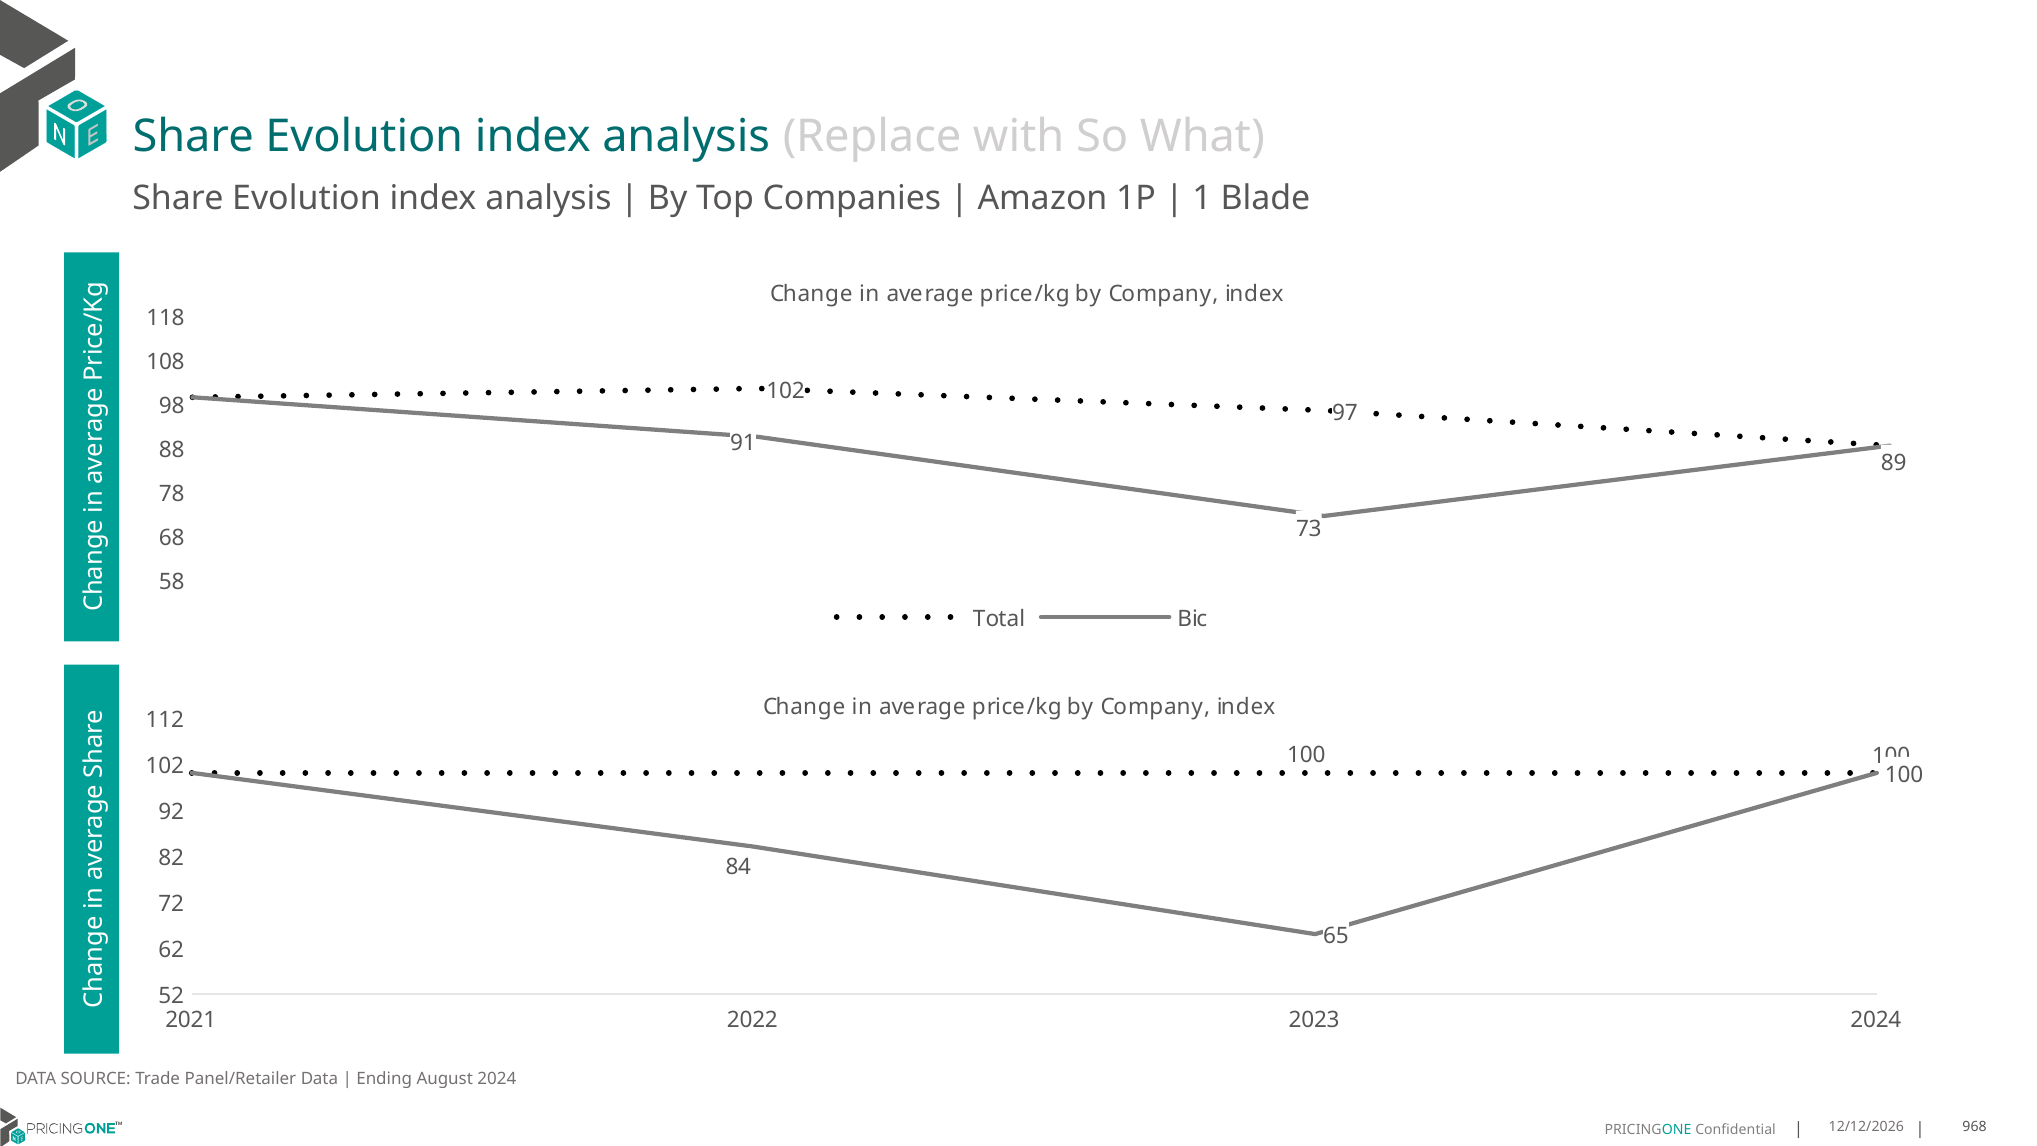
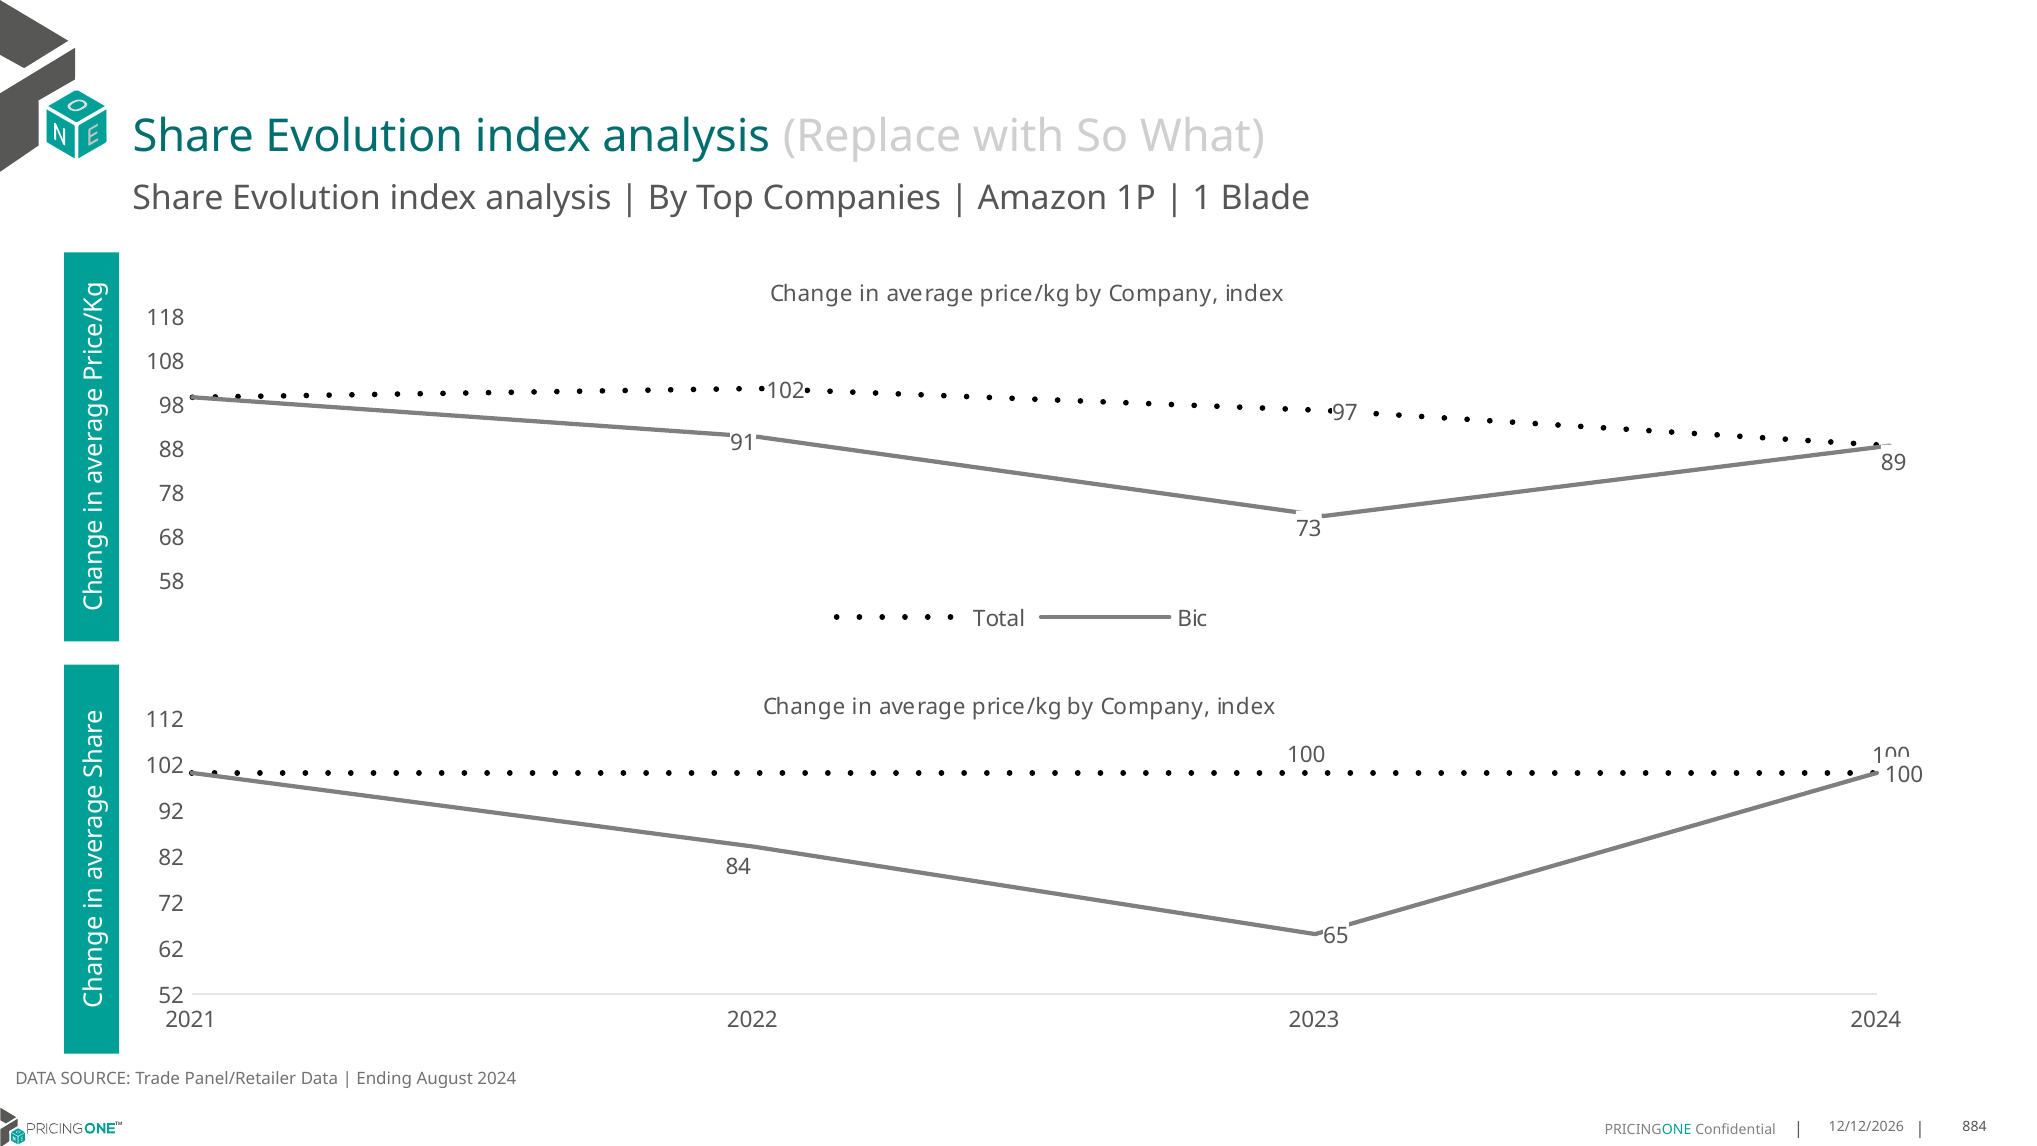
968: 968 -> 884
